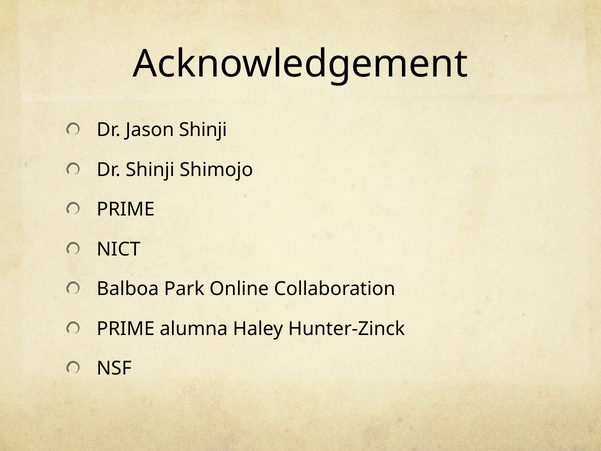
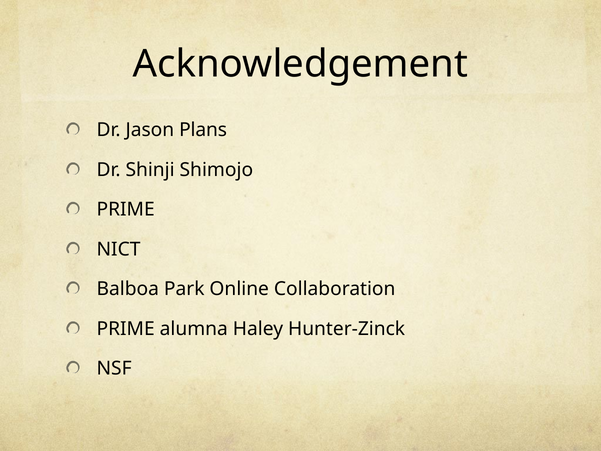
Jason Shinji: Shinji -> Plans
